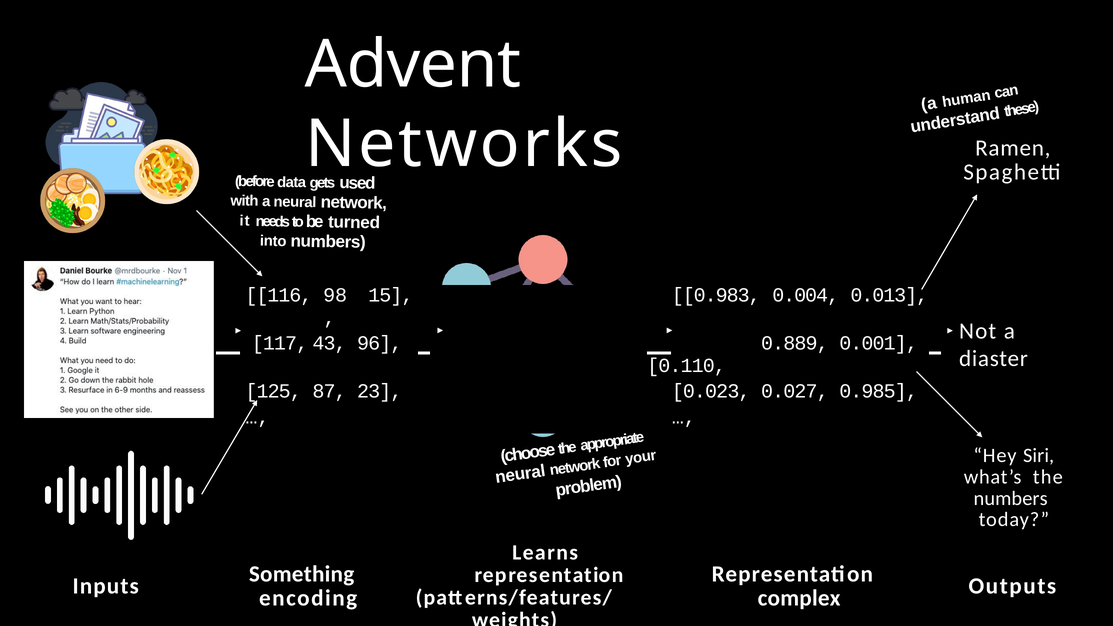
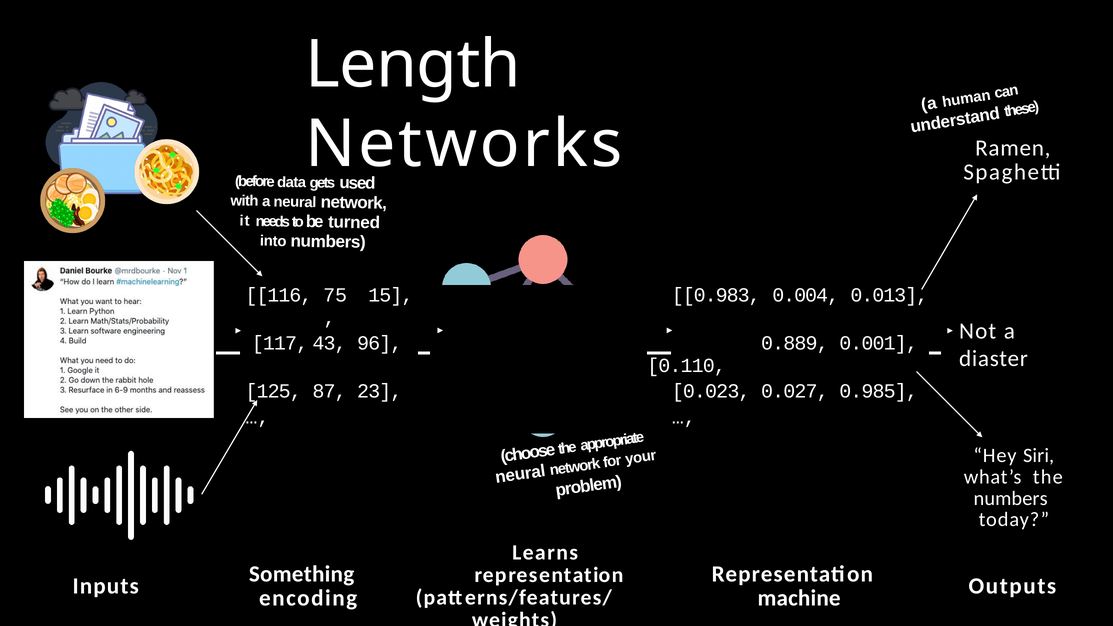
Advent: Advent -> Length
98: 98 -> 75
complex: complex -> machine
